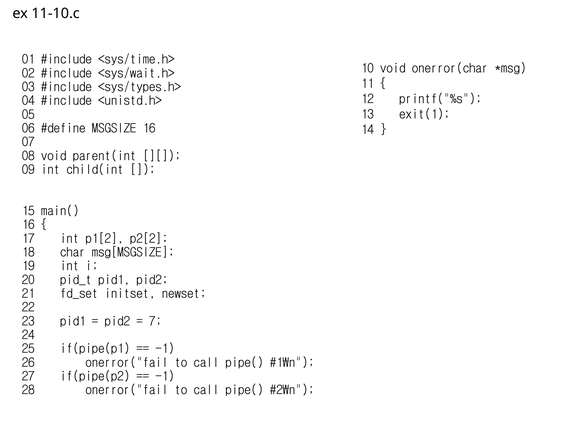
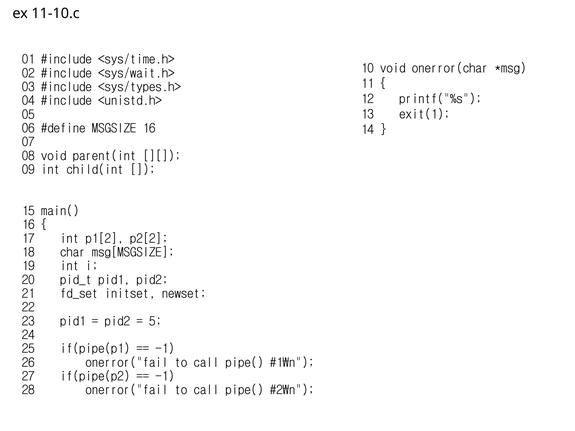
7: 7 -> 5
